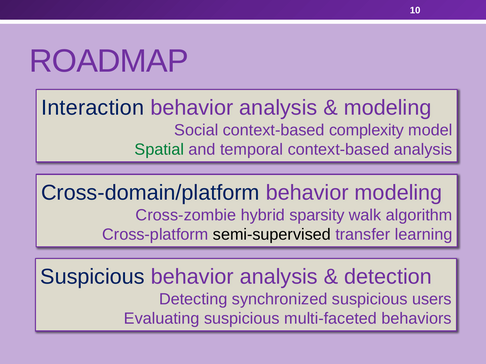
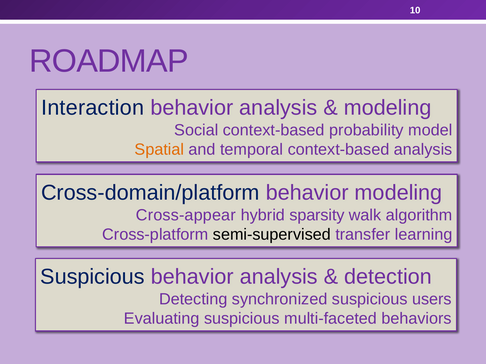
complexity: complexity -> probability
Spatial colour: green -> orange
Cross-zombie: Cross-zombie -> Cross-appear
